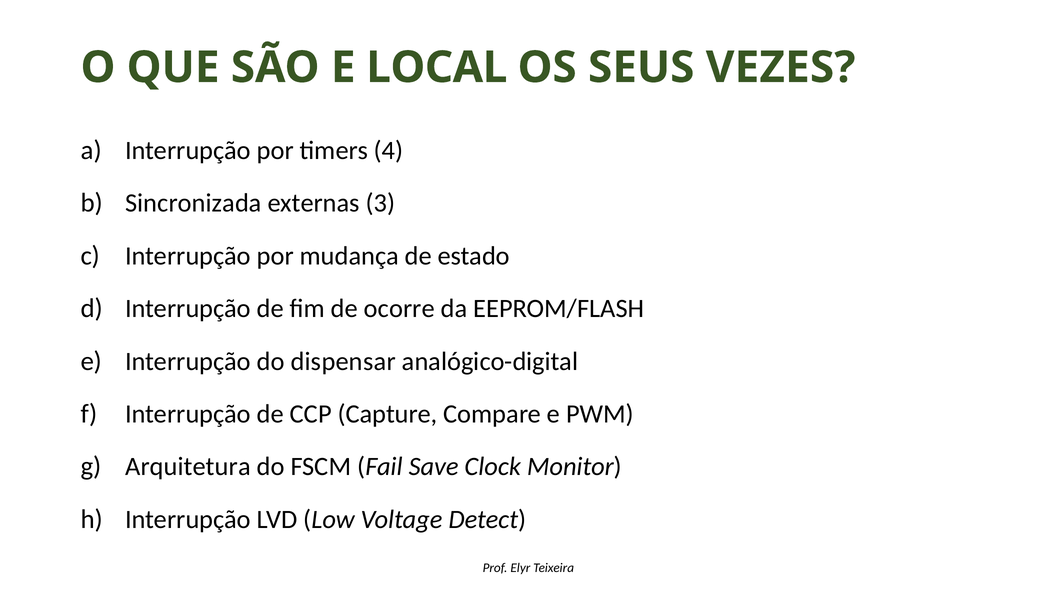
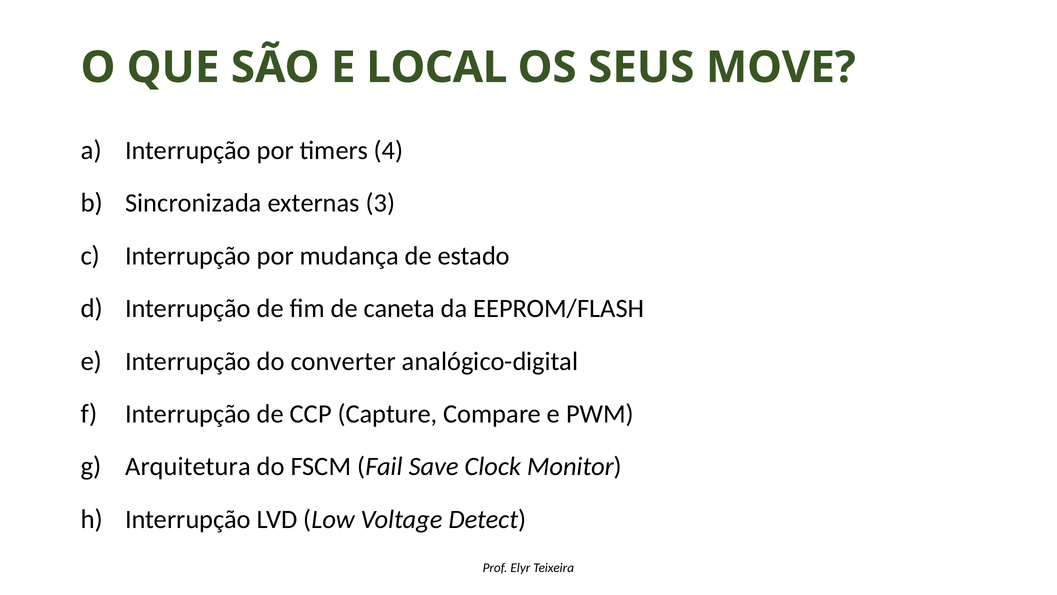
VEZES: VEZES -> MOVE
ocorre: ocorre -> caneta
dispensar: dispensar -> converter
